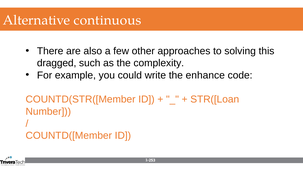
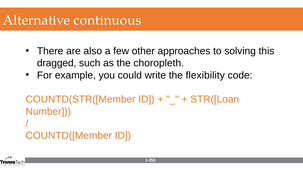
complexity: complexity -> choropleth
enhance: enhance -> flexibility
